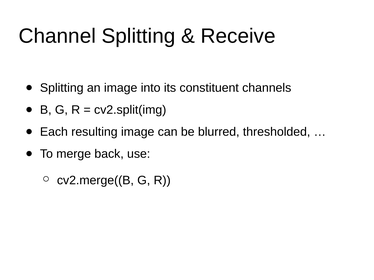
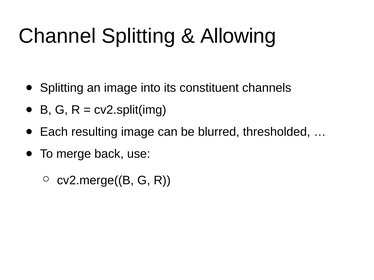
Receive: Receive -> Allowing
